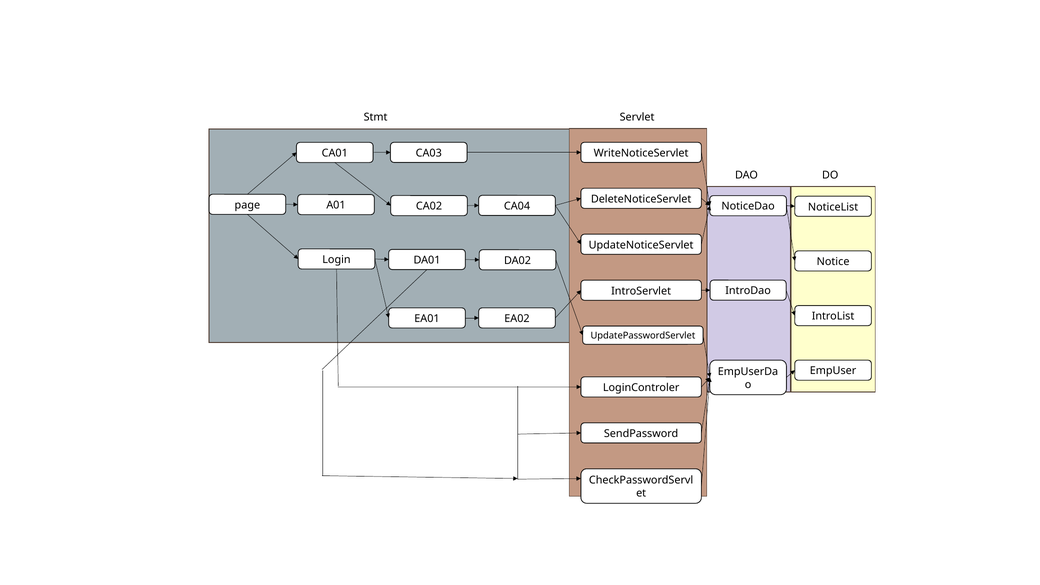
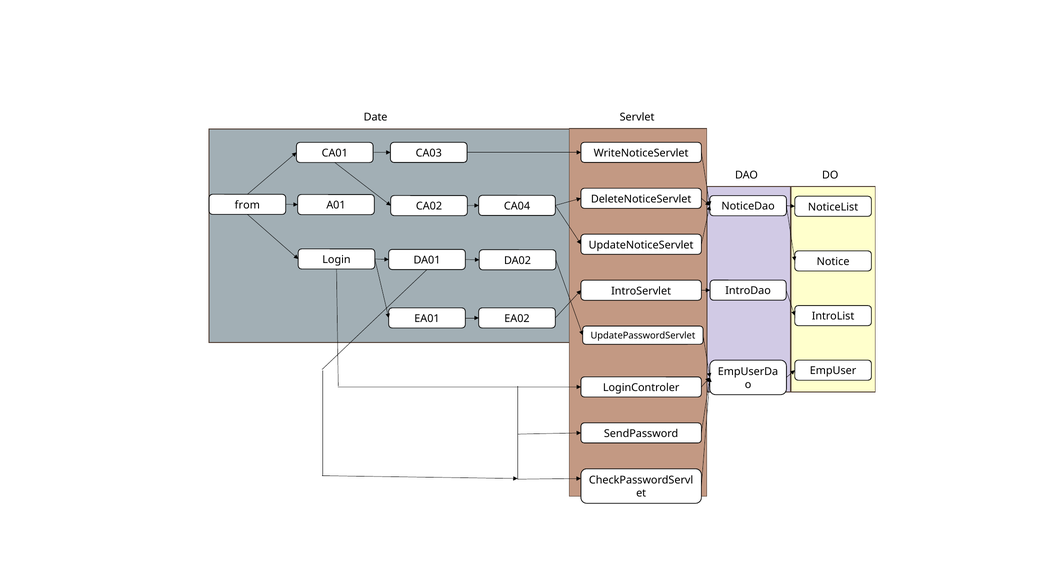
Stmt: Stmt -> Date
page: page -> from
